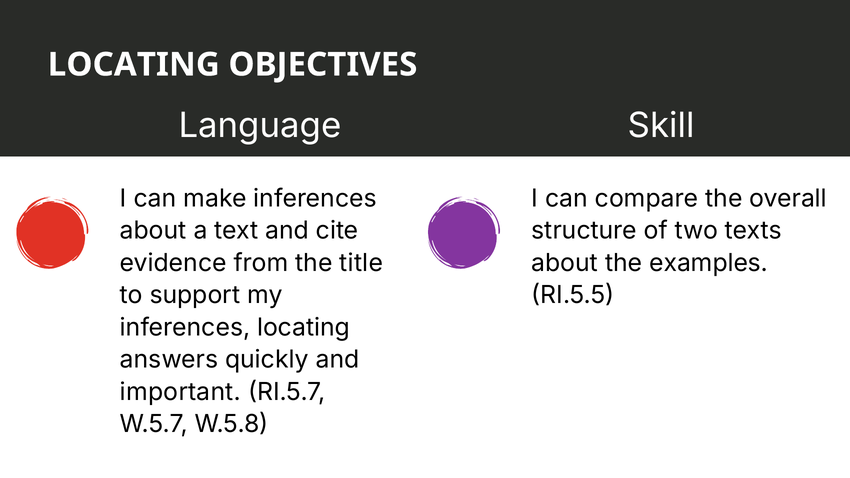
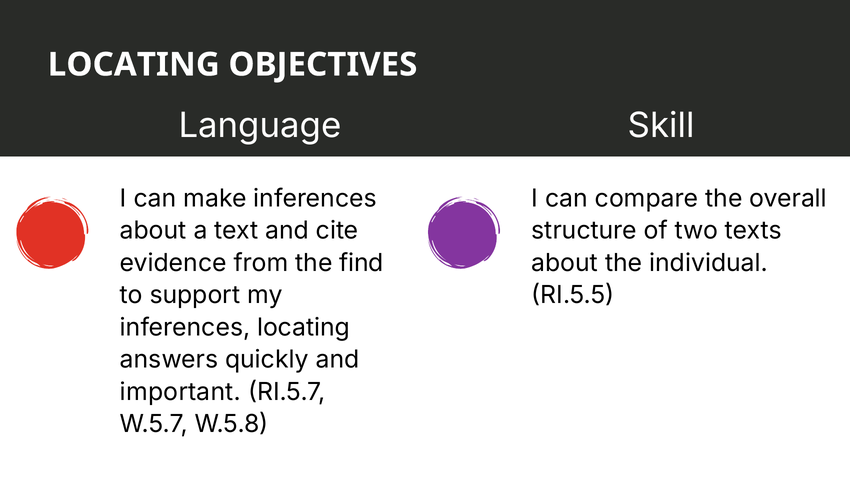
title: title -> find
examples: examples -> individual
